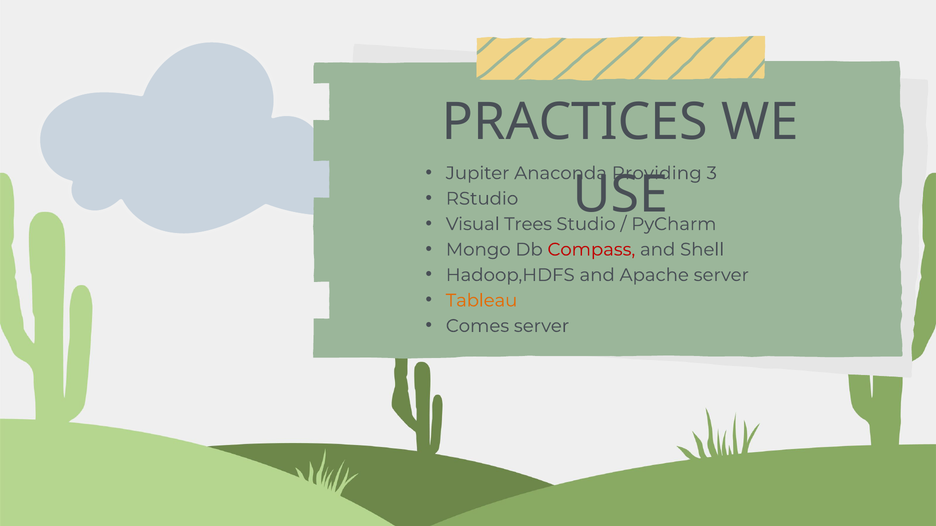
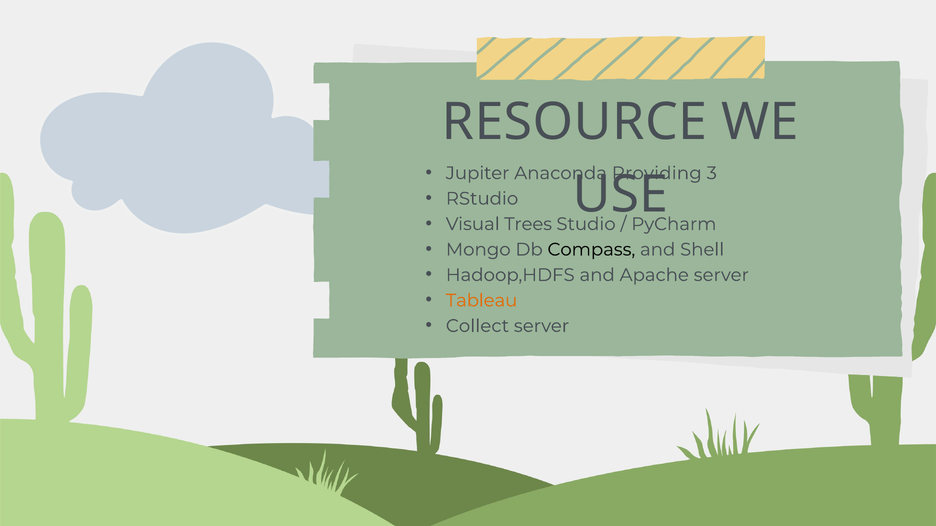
PRACTICES: PRACTICES -> RESOURCE
Compass colour: red -> black
Comes: Comes -> Collect
